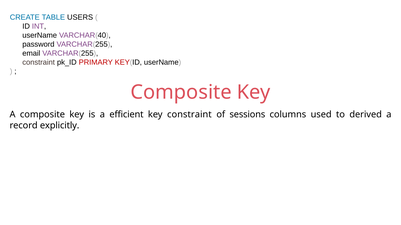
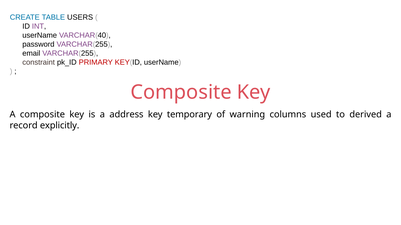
efficient: efficient -> address
key constraint: constraint -> temporary
sessions: sessions -> warning
